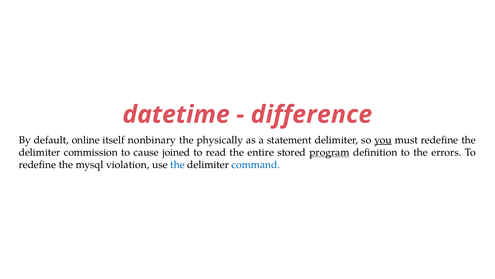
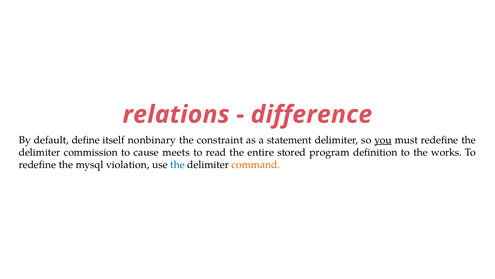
datetime: datetime -> relations
online: online -> define
physically: physically -> constraint
joined: joined -> meets
program underline: present -> none
errors: errors -> works
command colour: blue -> orange
